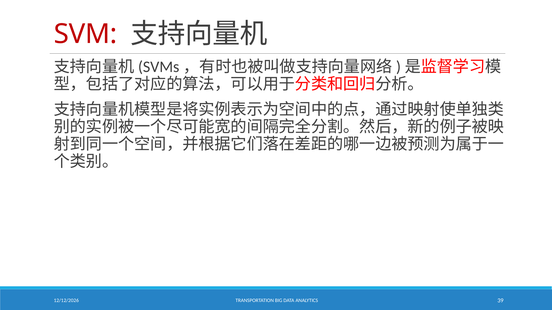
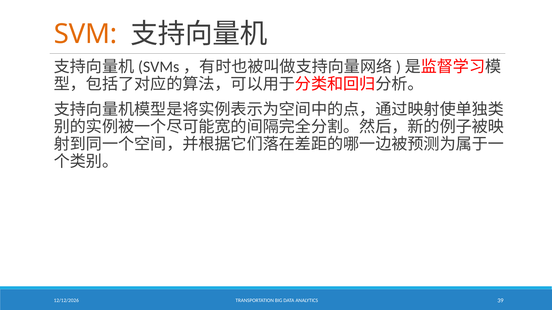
SVM colour: red -> orange
